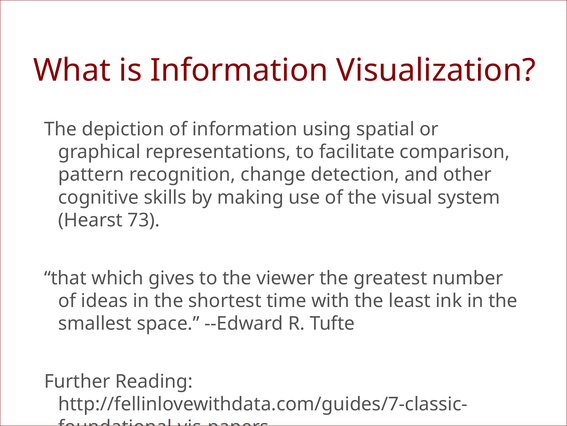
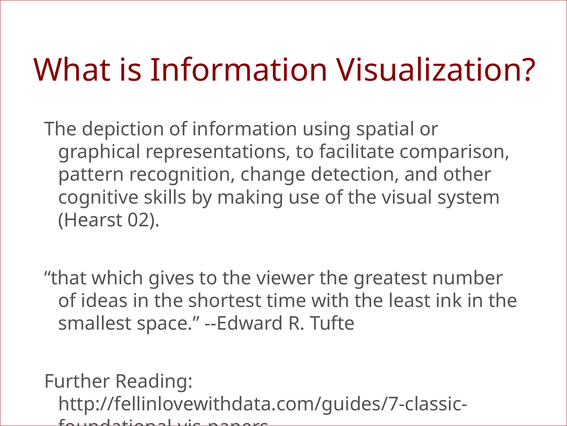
73: 73 -> 02
